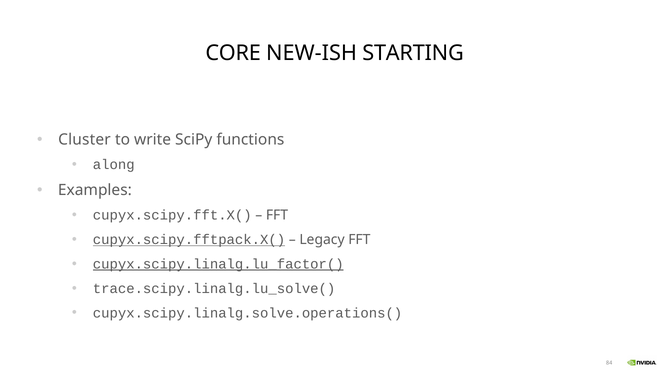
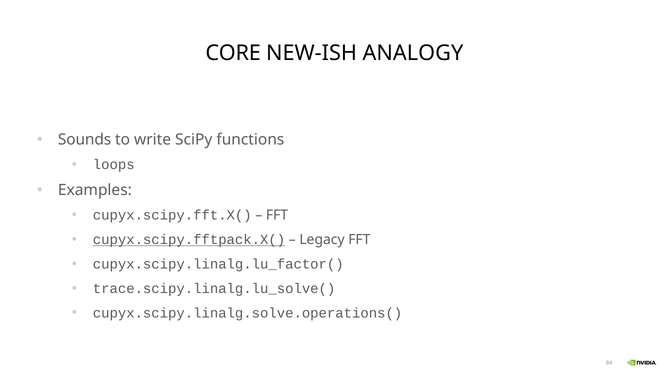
STARTING: STARTING -> ANALOGY
Cluster: Cluster -> Sounds
along: along -> loops
cupyx.scipy.linalg.lu_factor( underline: present -> none
